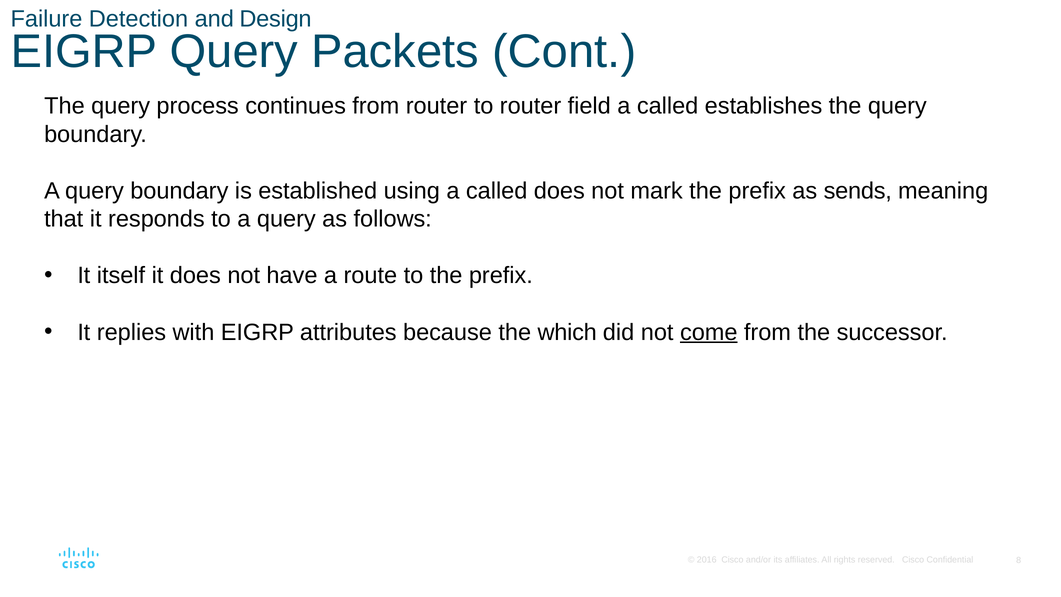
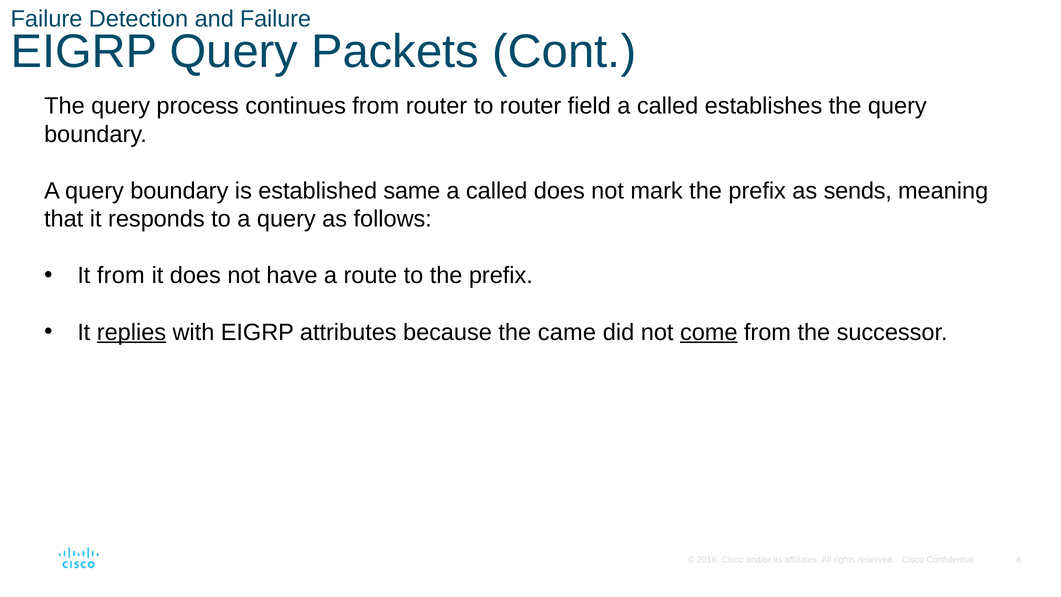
and Design: Design -> Failure
using: using -> same
It itself: itself -> from
replies underline: none -> present
which: which -> came
